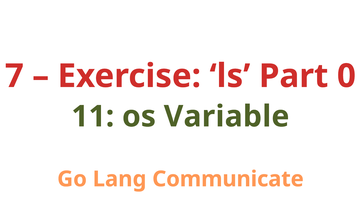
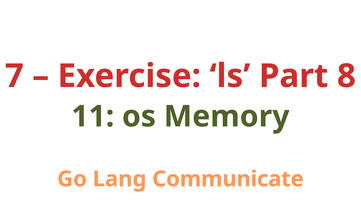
0: 0 -> 8
Variable: Variable -> Memory
